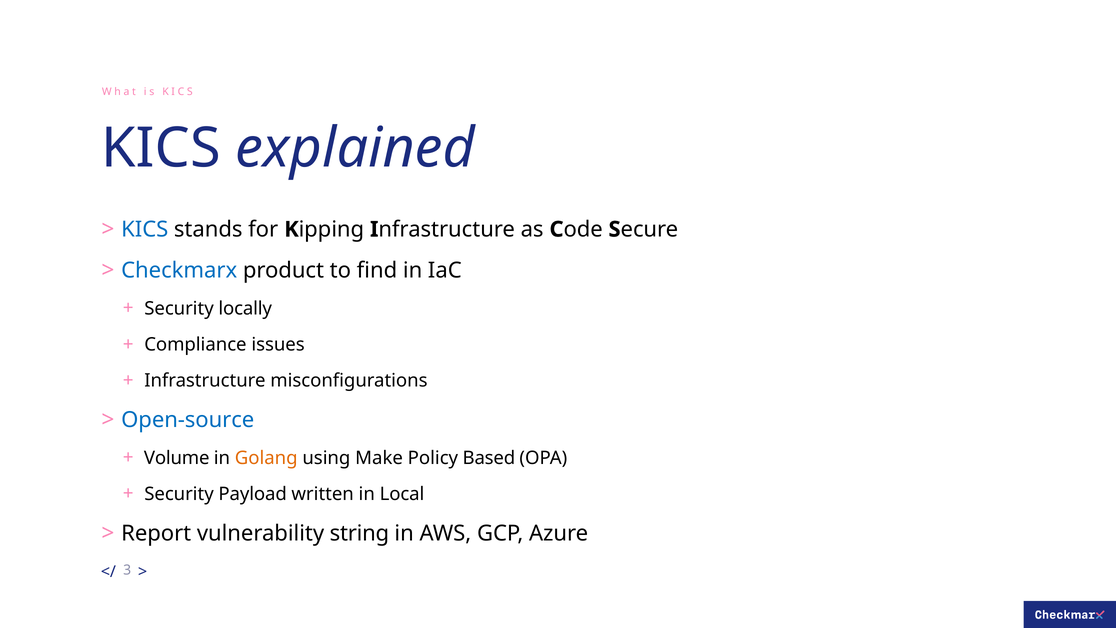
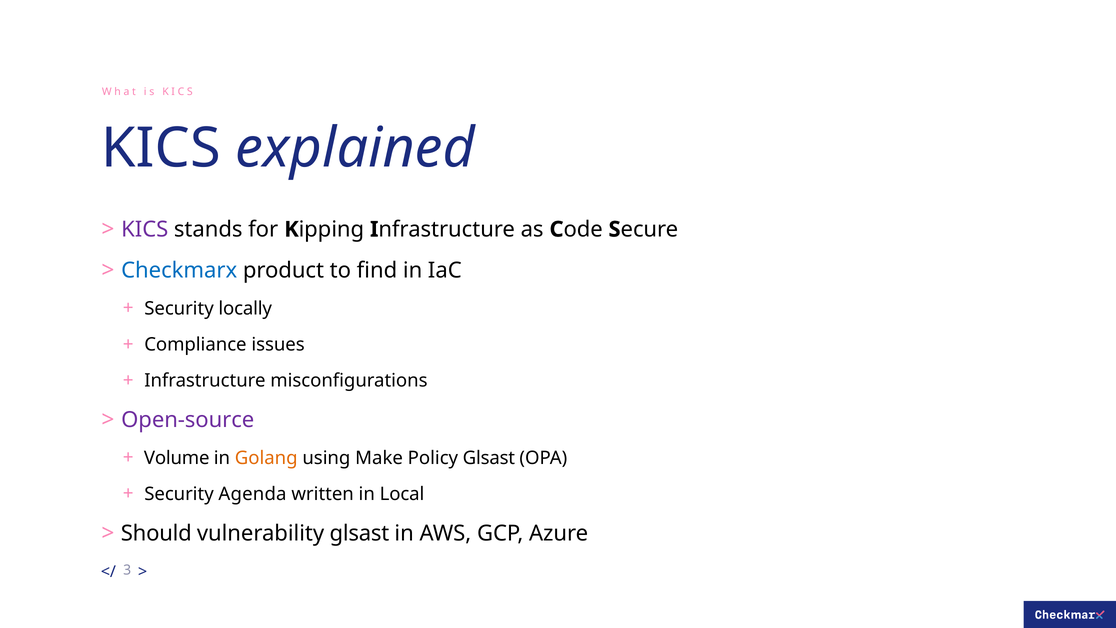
KICS at (145, 229) colour: blue -> purple
Open-source colour: blue -> purple
Policy Based: Based -> Glsast
Payload: Payload -> Agenda
Report: Report -> Should
vulnerability string: string -> glsast
